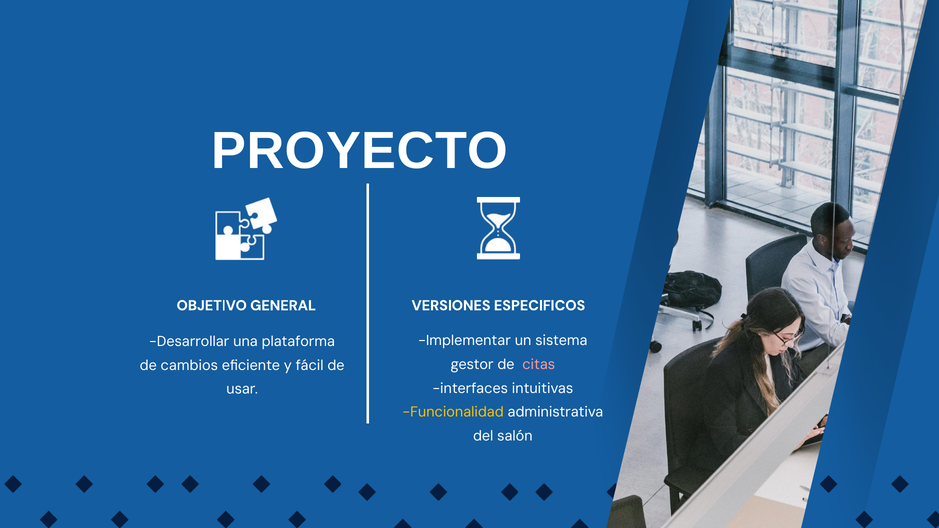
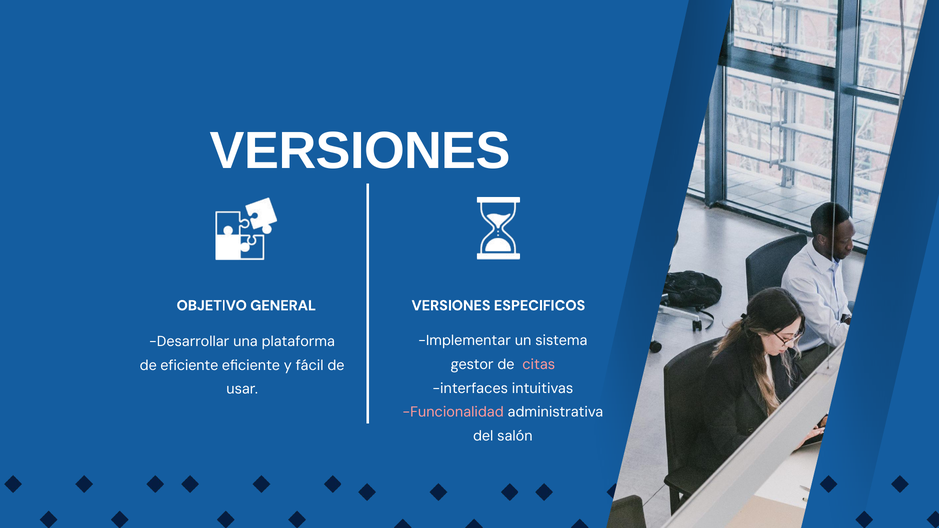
PROYECTO at (360, 151): PROYECTO -> VERSIONES
de cambios: cambios -> eficiente
Funcionalidad colour: yellow -> pink
